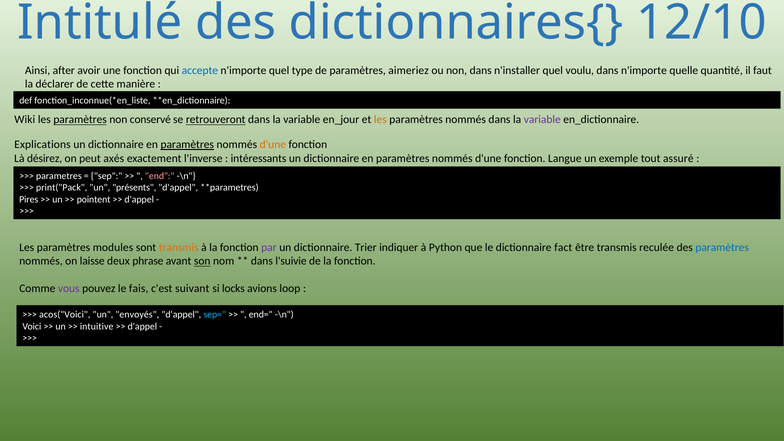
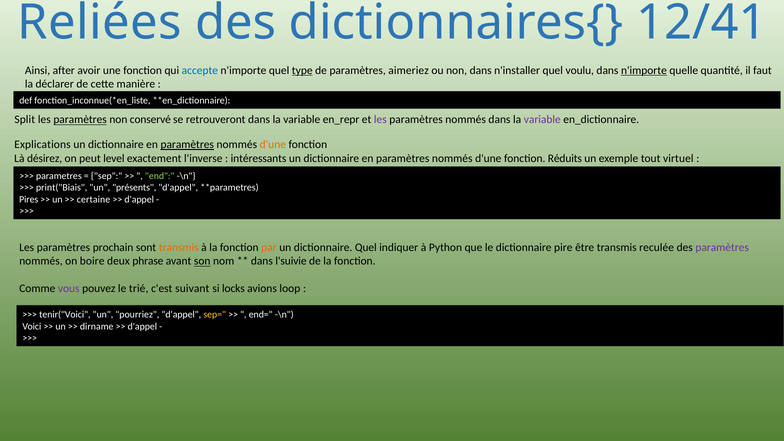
Intitulé: Intitulé -> Reliées
12/10: 12/10 -> 12/41
type underline: none -> present
n'importe at (644, 70) underline: none -> present
Wiki: Wiki -> Split
retrouveront underline: present -> none
en_jour: en_jour -> en_repr
les at (380, 120) colour: orange -> purple
axés: axés -> level
Langue: Langue -> Réduits
assuré: assuré -> virtuel
end colour: pink -> light green
print("Pack: print("Pack -> print("Biais
pointent: pointent -> certaine
modules: modules -> prochain
par colour: purple -> orange
dictionnaire Trier: Trier -> Quel
fact: fact -> pire
paramètres at (722, 247) colour: blue -> purple
laisse: laisse -> boire
fais: fais -> trié
acos("Voici: acos("Voici -> tenir("Voici
envoyés: envoyés -> pourriez
sep= colour: light blue -> yellow
intuitive: intuitive -> dirname
